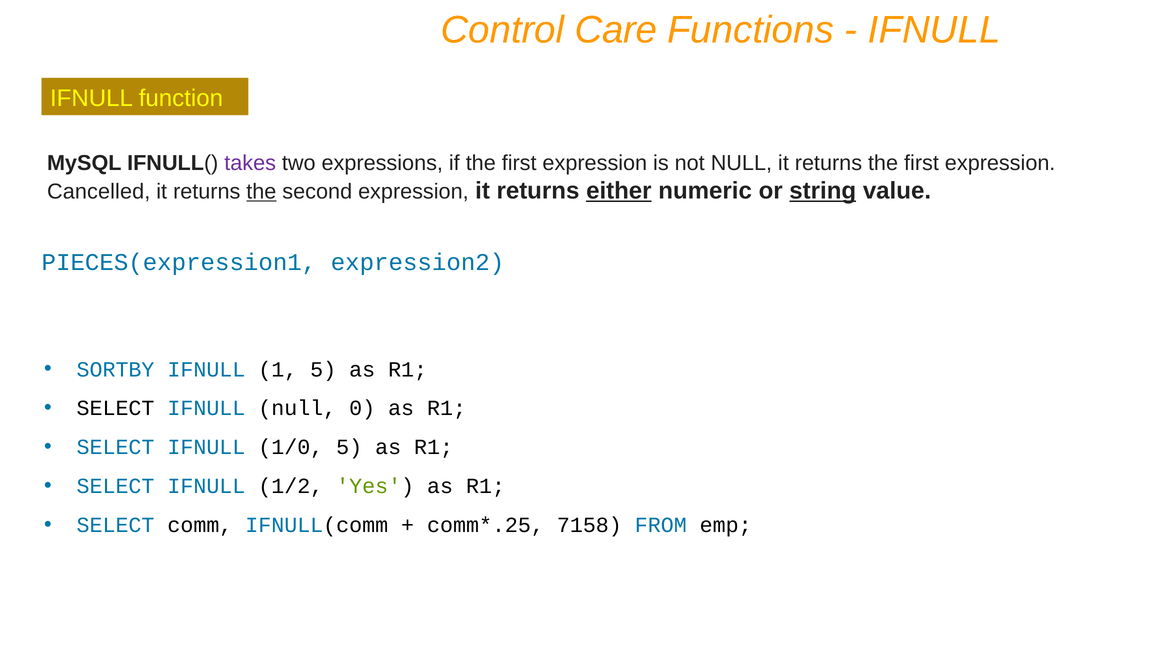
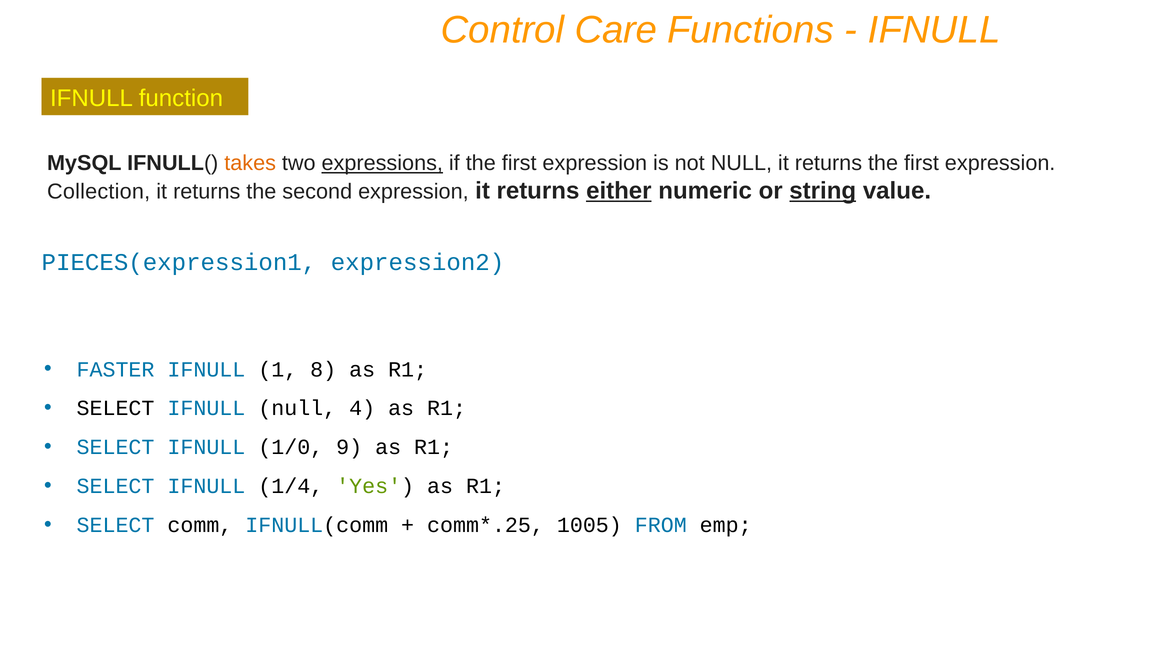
takes colour: purple -> orange
expressions underline: none -> present
Cancelled: Cancelled -> Collection
the at (261, 192) underline: present -> none
SORTBY: SORTBY -> FASTER
1 5: 5 -> 8
0: 0 -> 4
1/0 5: 5 -> 9
1/2: 1/2 -> 1/4
7158: 7158 -> 1005
